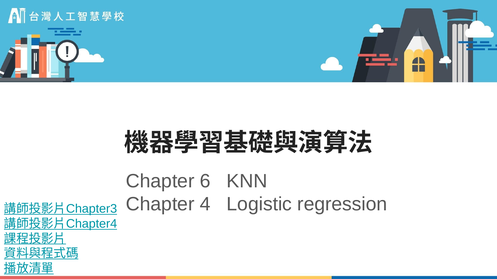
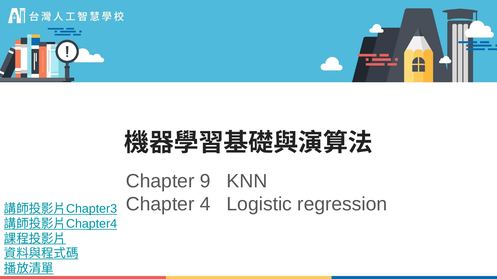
6: 6 -> 9
